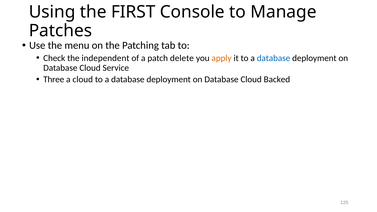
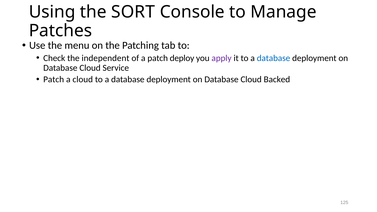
FIRST: FIRST -> SORT
delete: delete -> deploy
apply colour: orange -> purple
Three at (54, 80): Three -> Patch
